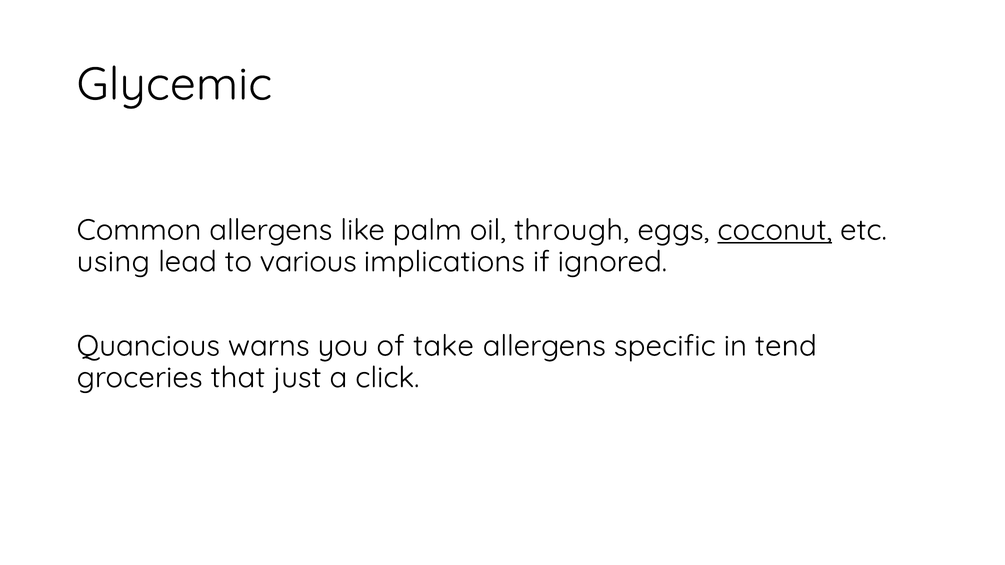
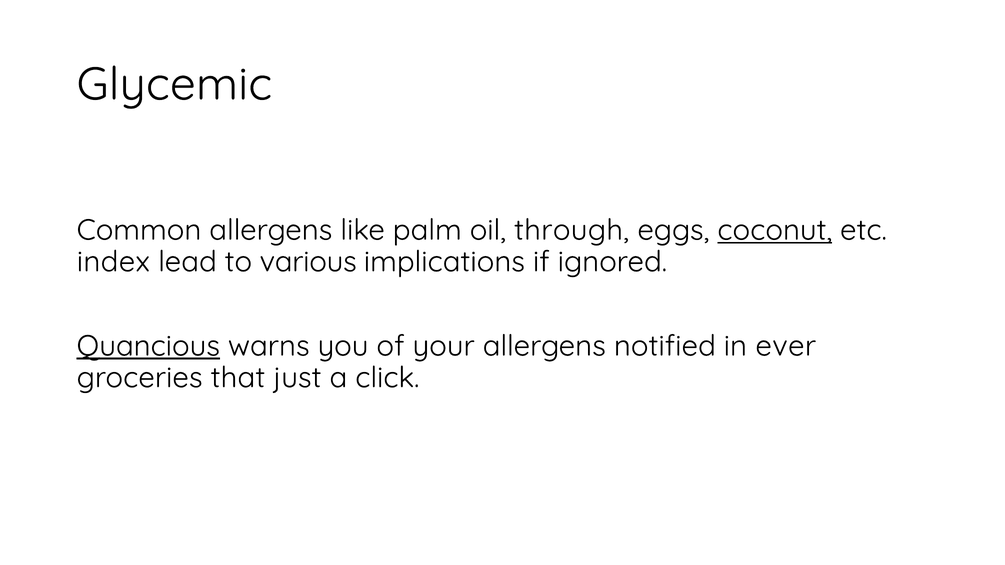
using: using -> index
Quancious underline: none -> present
take: take -> your
specific: specific -> notified
tend: tend -> ever
